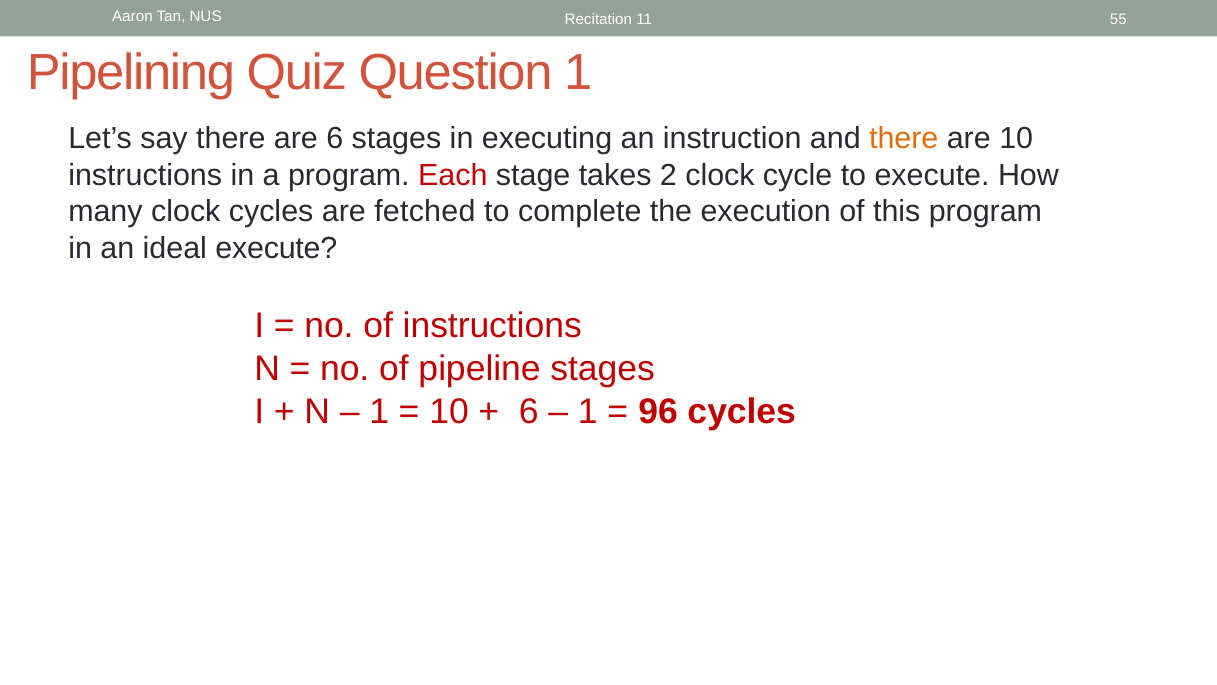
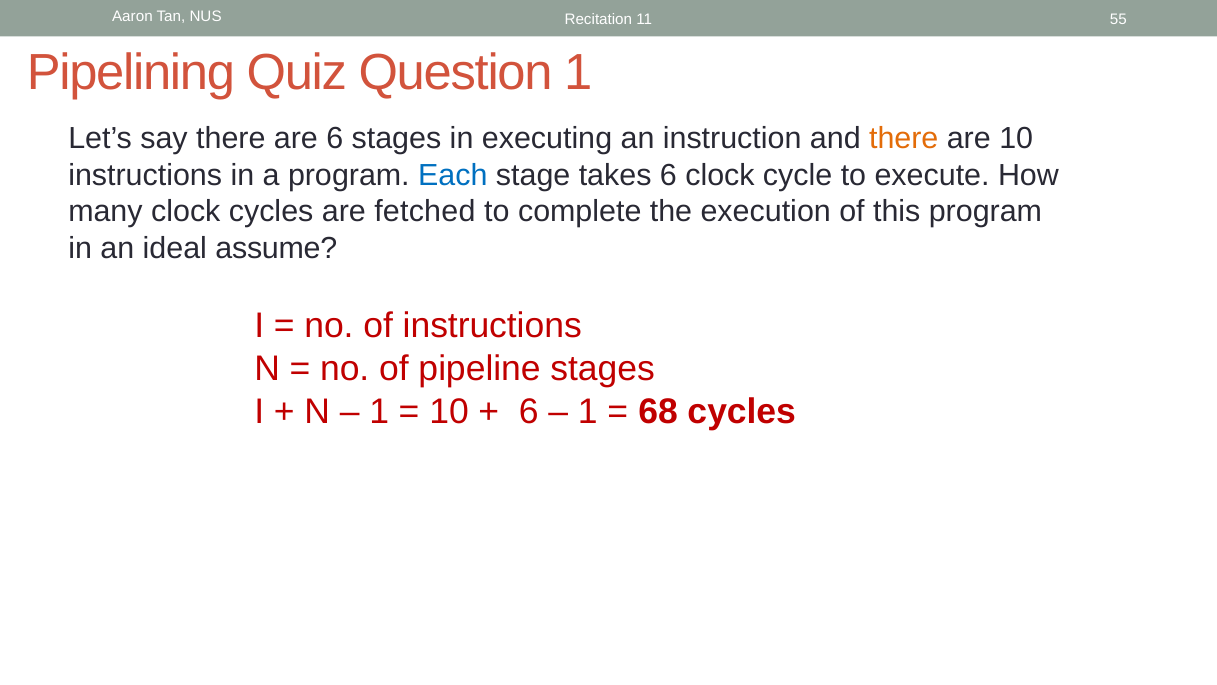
Each colour: red -> blue
takes 2: 2 -> 6
ideal execute: execute -> assume
96: 96 -> 68
